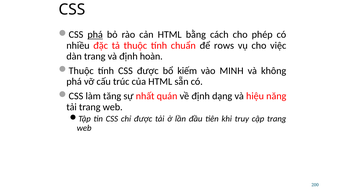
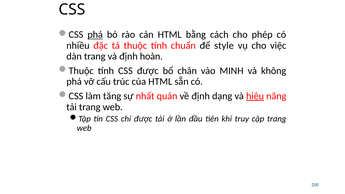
rows: rows -> style
kiếm: kiếm -> chân
hiệu underline: none -> present
